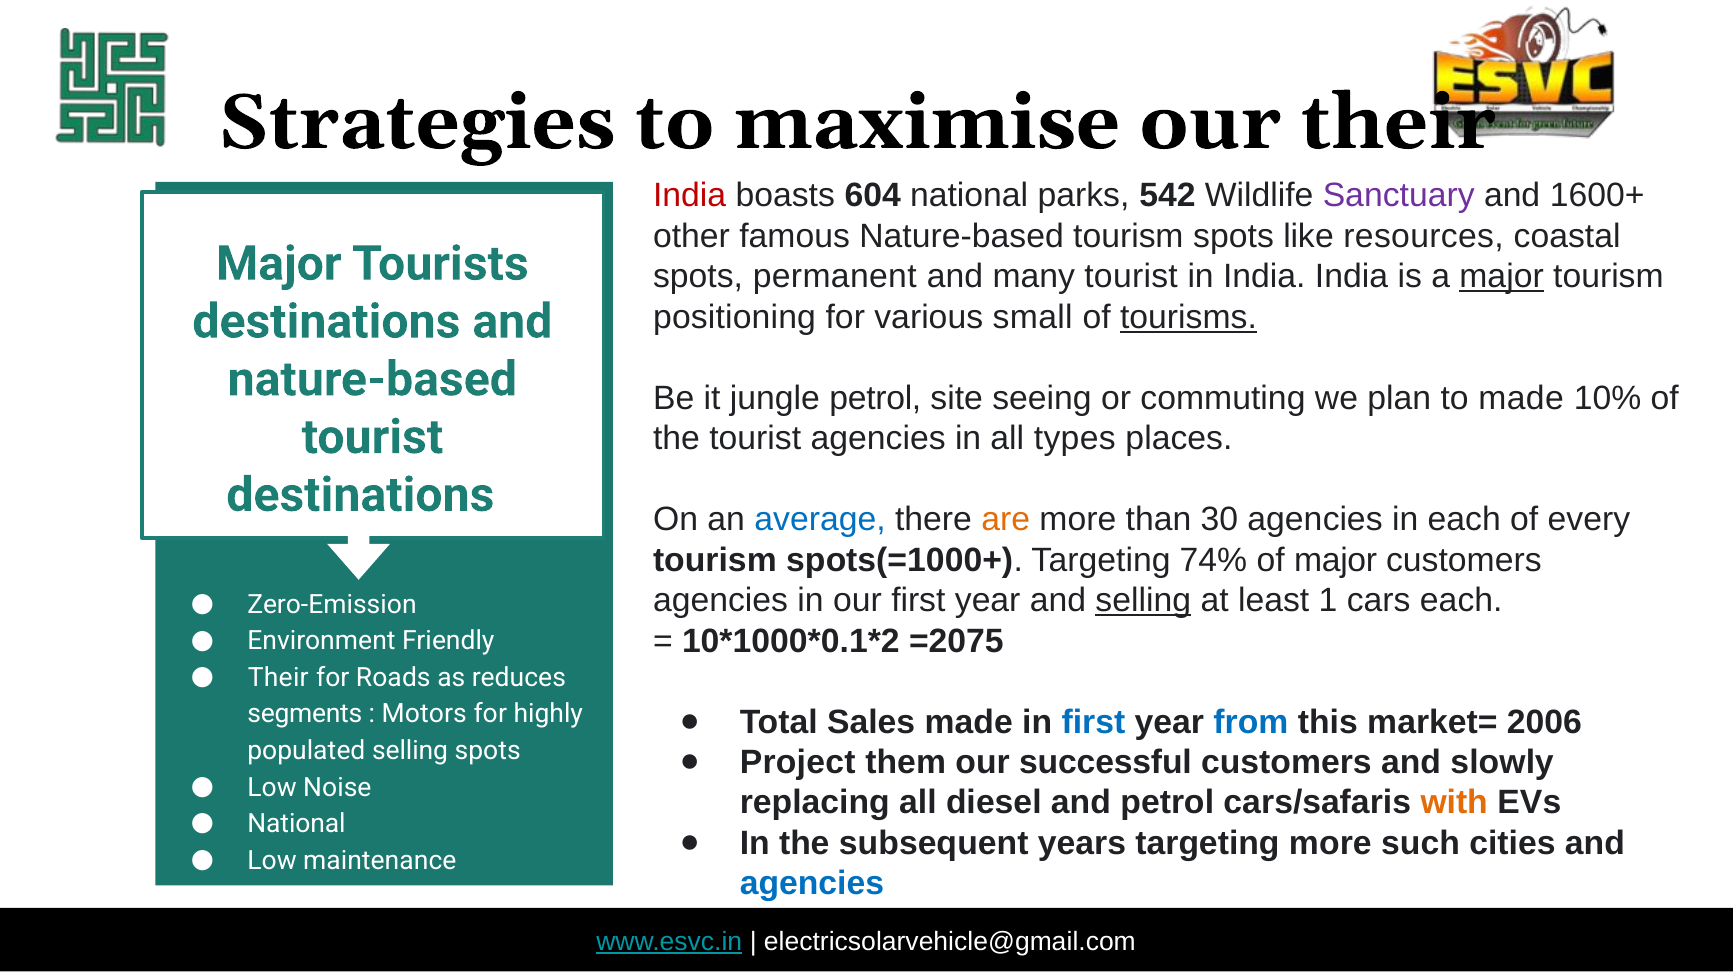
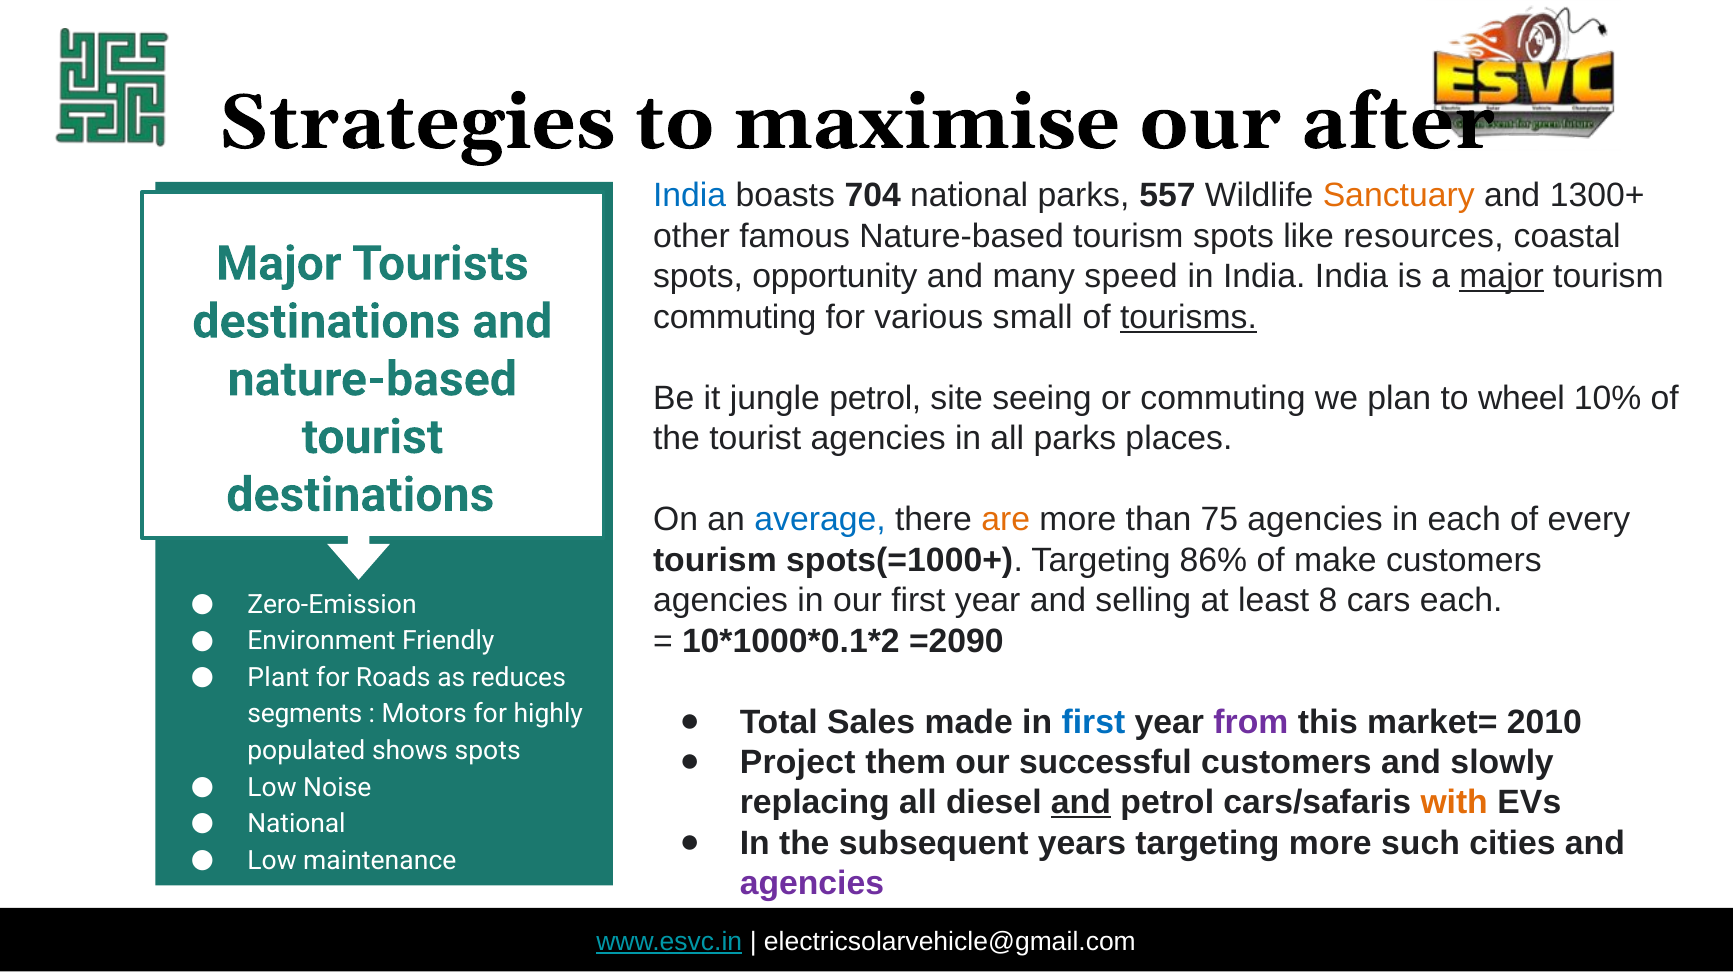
our their: their -> after
India at (690, 196) colour: red -> blue
604: 604 -> 704
542: 542 -> 557
Sanctuary colour: purple -> orange
1600+: 1600+ -> 1300+
permanent: permanent -> opportunity
many tourist: tourist -> speed
positioning at (735, 317): positioning -> commuting
to made: made -> wheel
all types: types -> parks
30: 30 -> 75
74%: 74% -> 86%
of major: major -> make
selling at (1143, 600) underline: present -> none
1: 1 -> 8
=2075: =2075 -> =2090
Their at (278, 678): Their -> Plant
from colour: blue -> purple
2006: 2006 -> 2010
populated selling: selling -> shows
and at (1081, 803) underline: none -> present
agencies at (812, 884) colour: blue -> purple
